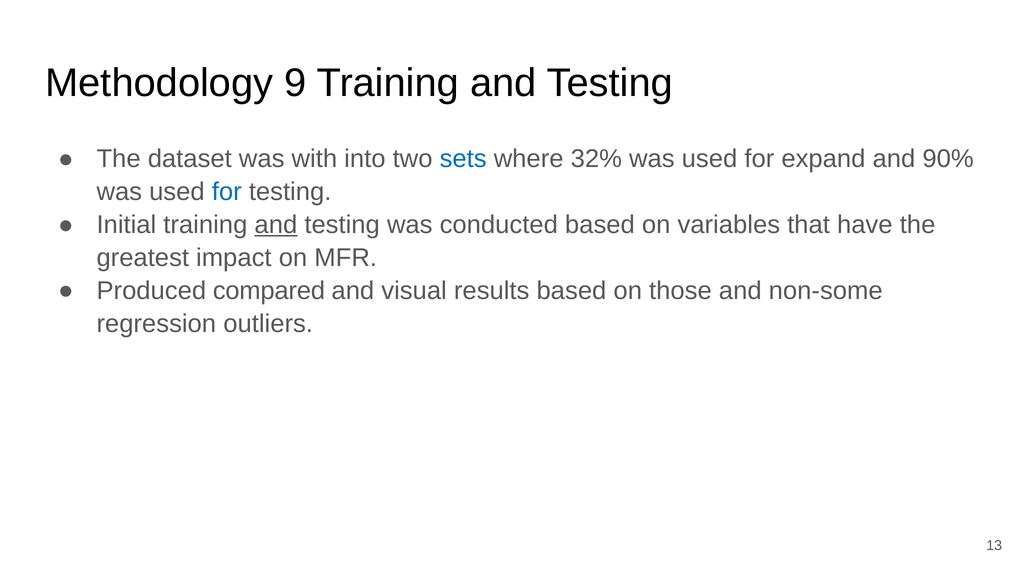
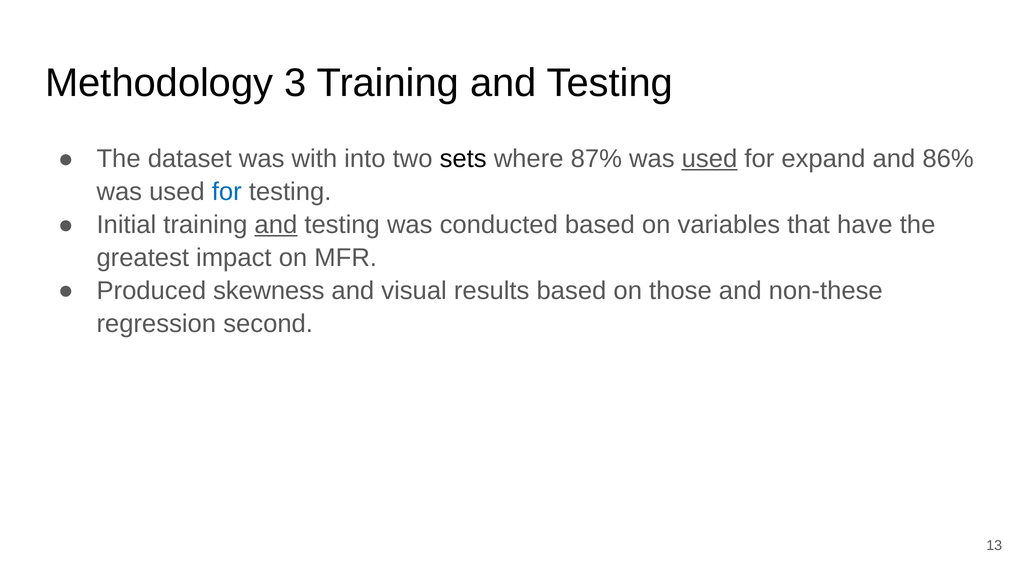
9: 9 -> 3
sets colour: blue -> black
32%: 32% -> 87%
used at (710, 159) underline: none -> present
90%: 90% -> 86%
compared: compared -> skewness
non-some: non-some -> non-these
outliers: outliers -> second
